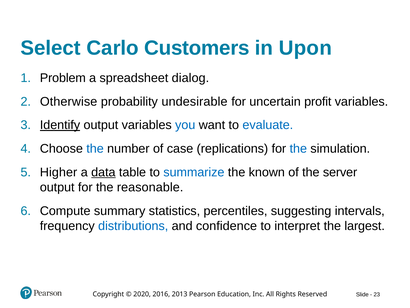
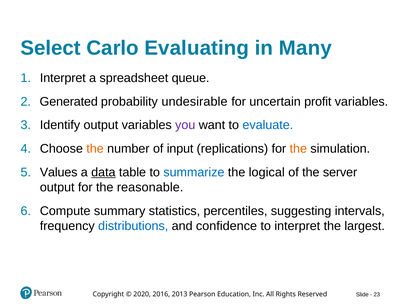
Customers: Customers -> Evaluating
Upon: Upon -> Many
Problem at (63, 78): Problem -> Interpret
dialog: dialog -> queue
Otherwise: Otherwise -> Generated
Identify underline: present -> none
you colour: blue -> purple
the at (95, 149) colour: blue -> orange
case: case -> input
the at (298, 149) colour: blue -> orange
Higher: Higher -> Values
known: known -> logical
